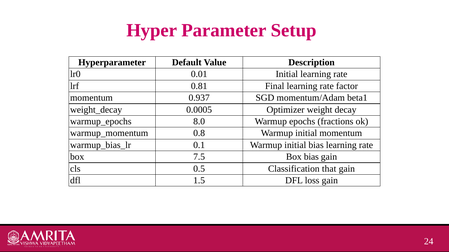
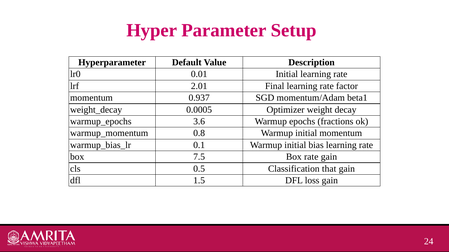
0.81: 0.81 -> 2.01
8.0: 8.0 -> 3.6
Box bias: bias -> rate
